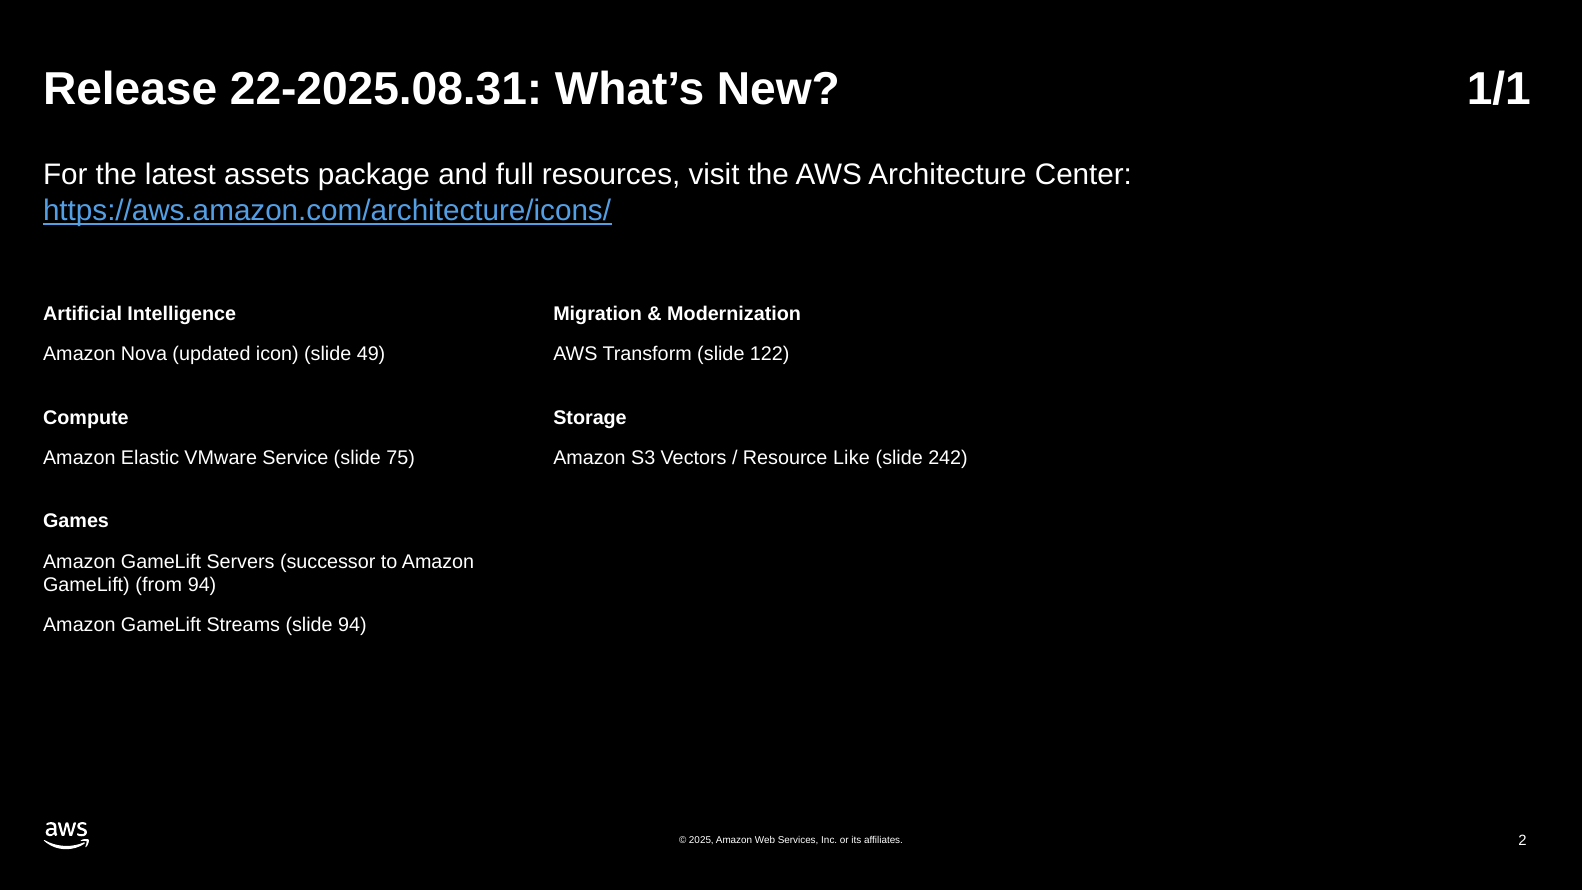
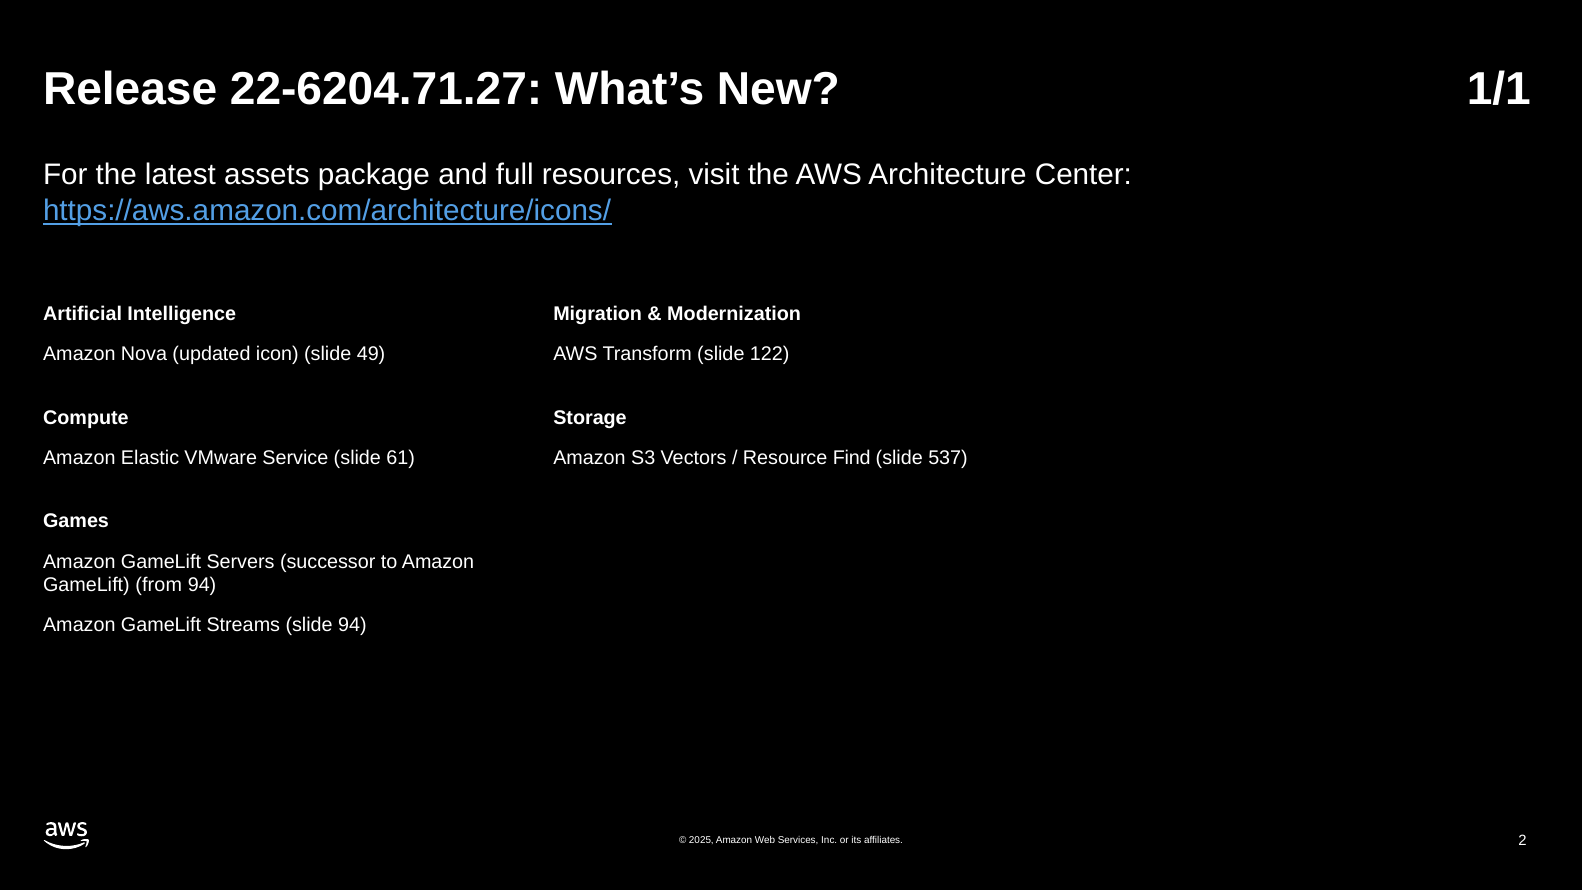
22-2025.08.31: 22-2025.08.31 -> 22-6204.71.27
75: 75 -> 61
Like: Like -> Find
242: 242 -> 537
